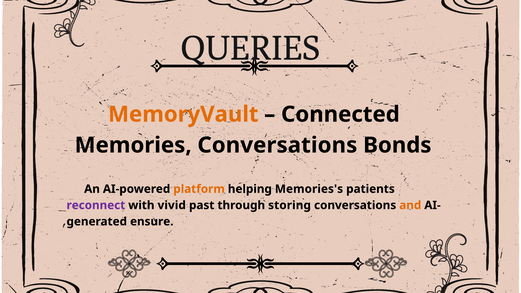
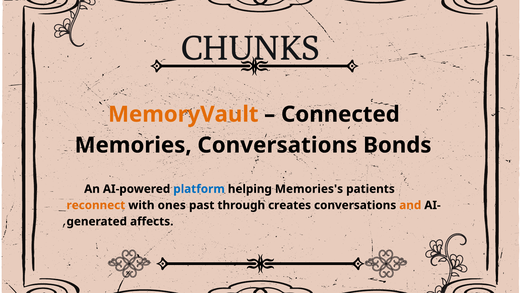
QUERIES: QUERIES -> CHUNKS
platform colour: orange -> blue
reconnect colour: purple -> orange
vivid: vivid -> ones
storing: storing -> creates
ensure: ensure -> affects
